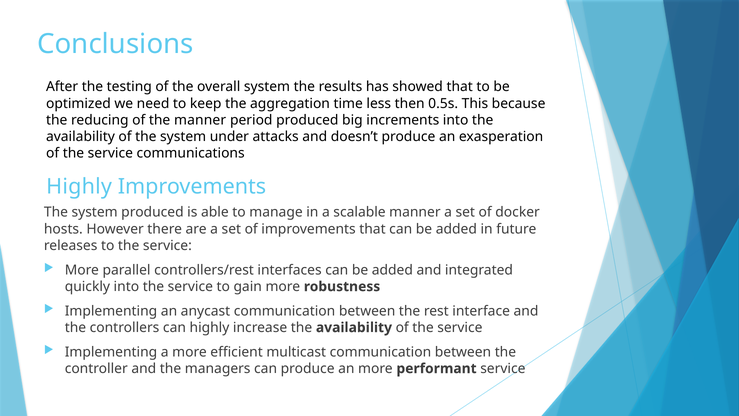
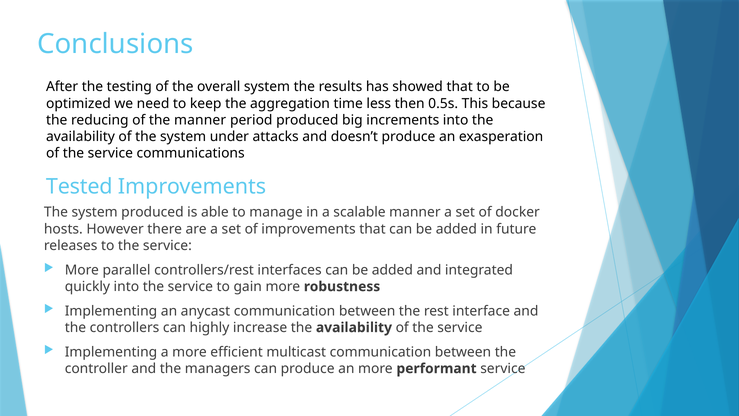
Highly at (79, 186): Highly -> Tested
